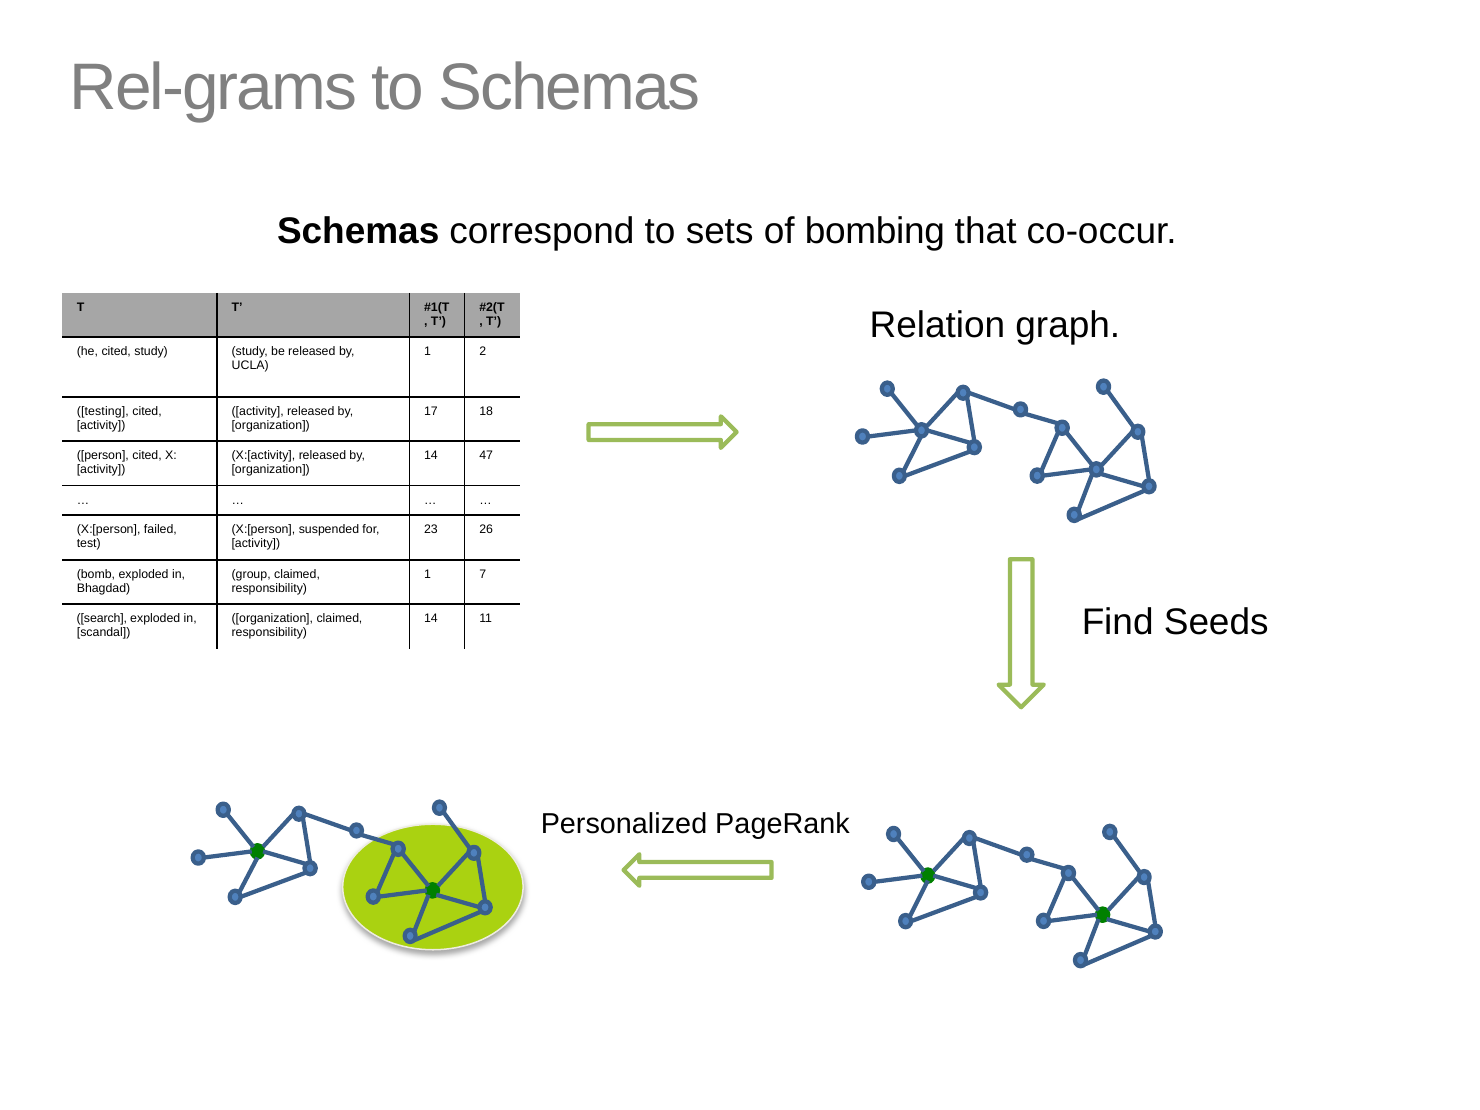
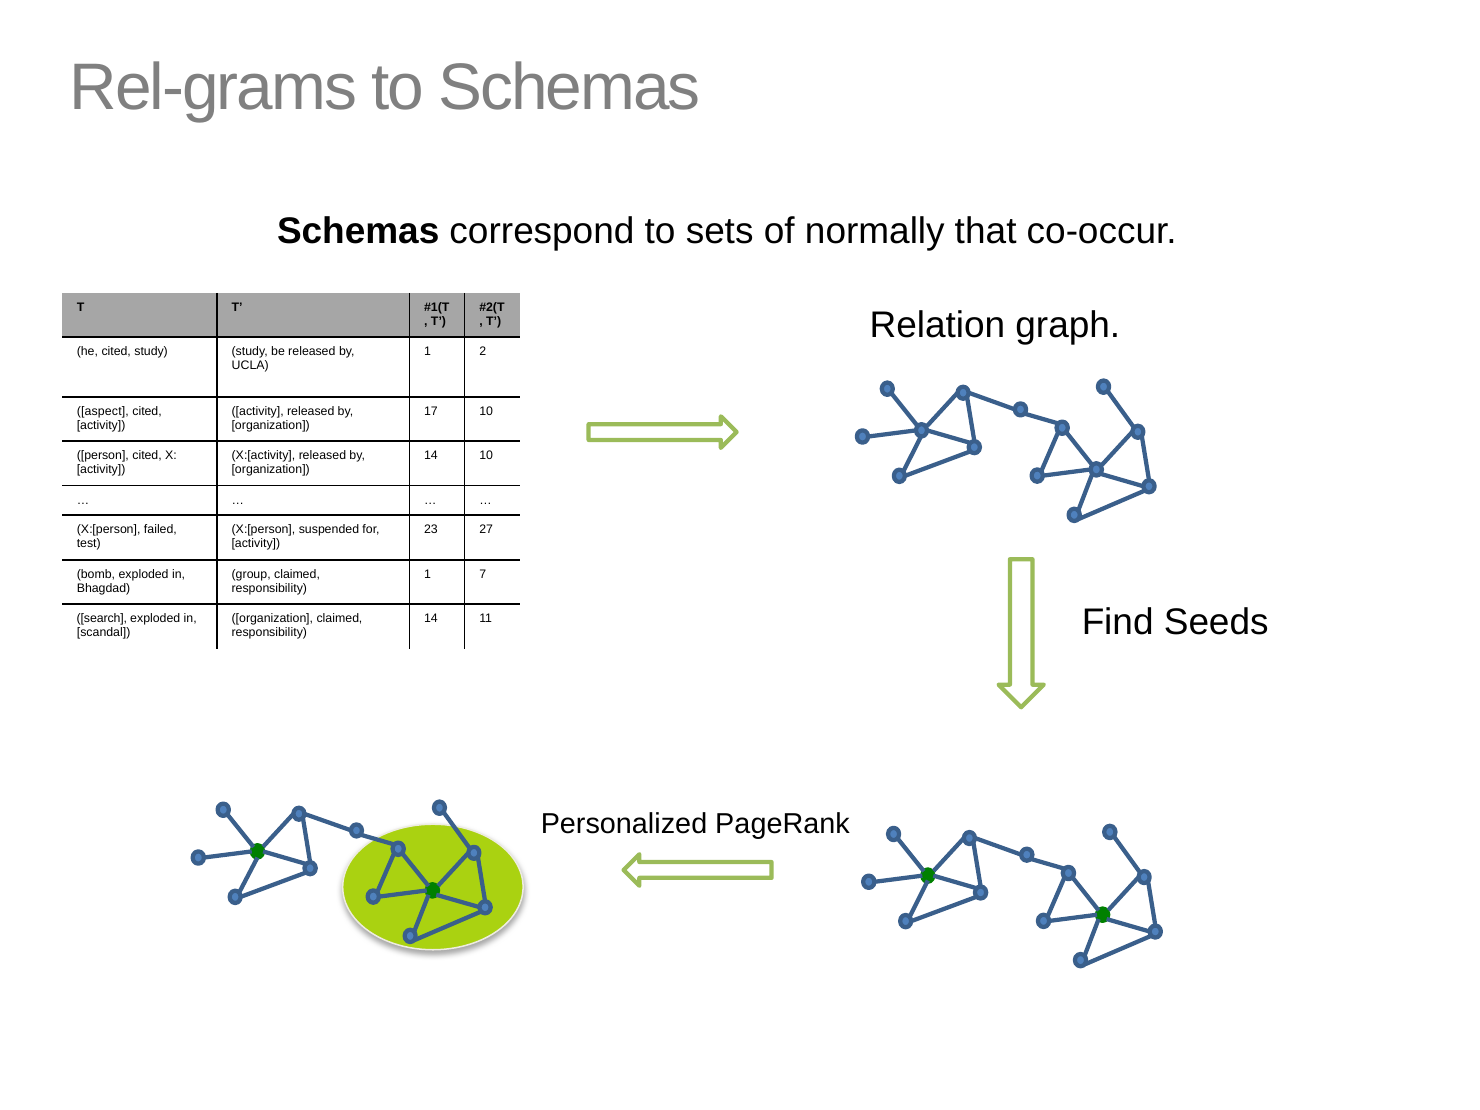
bombing: bombing -> normally
testing: testing -> aspect
17 18: 18 -> 10
14 47: 47 -> 10
26: 26 -> 27
